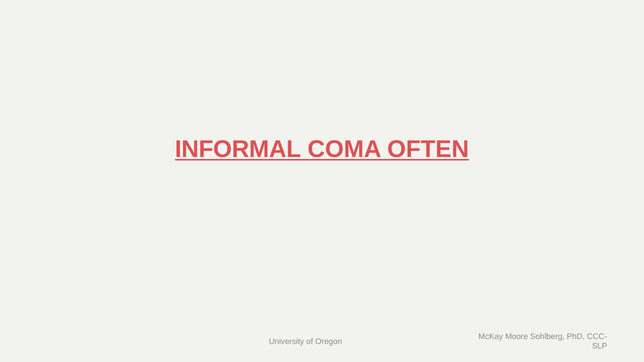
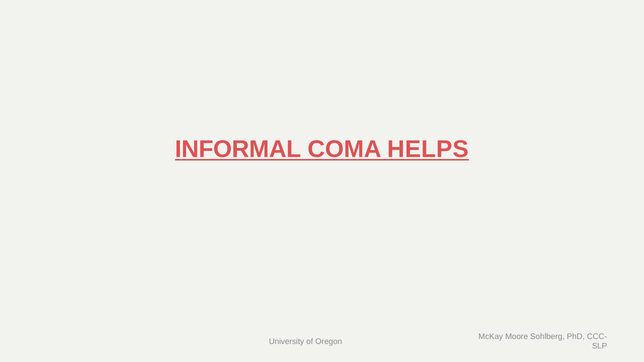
OFTEN: OFTEN -> HELPS
